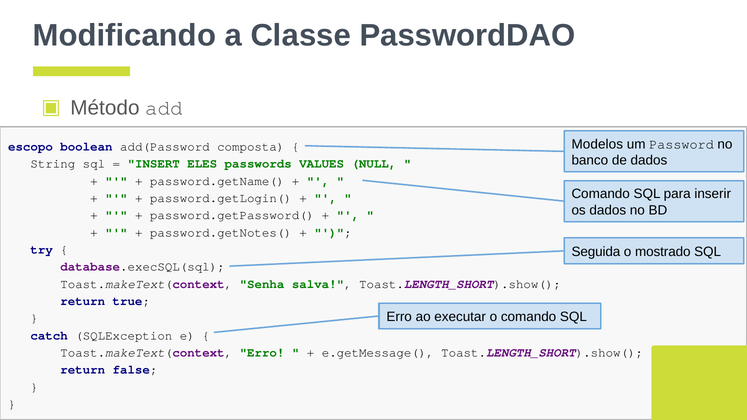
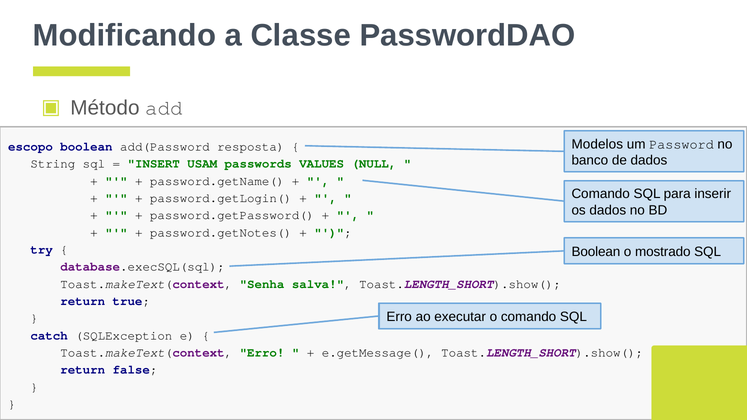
composta: composta -> resposta
ELES: ELES -> USAM
Seguida at (596, 252): Seguida -> Boolean
